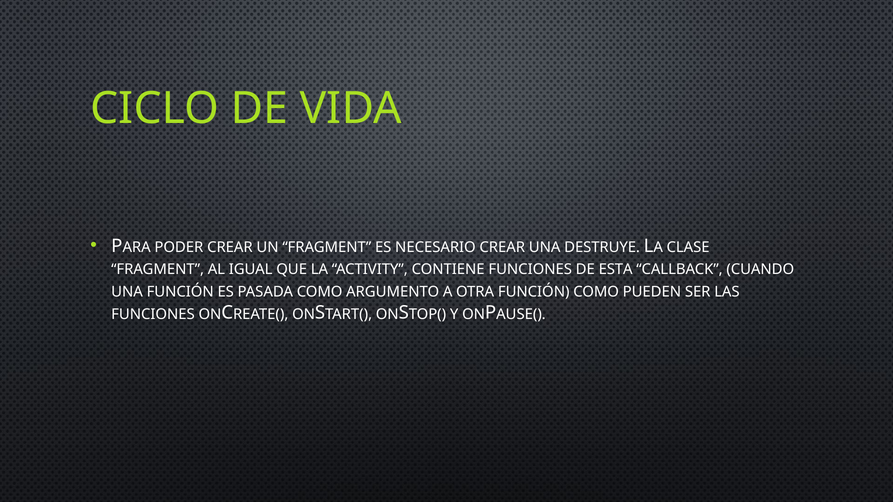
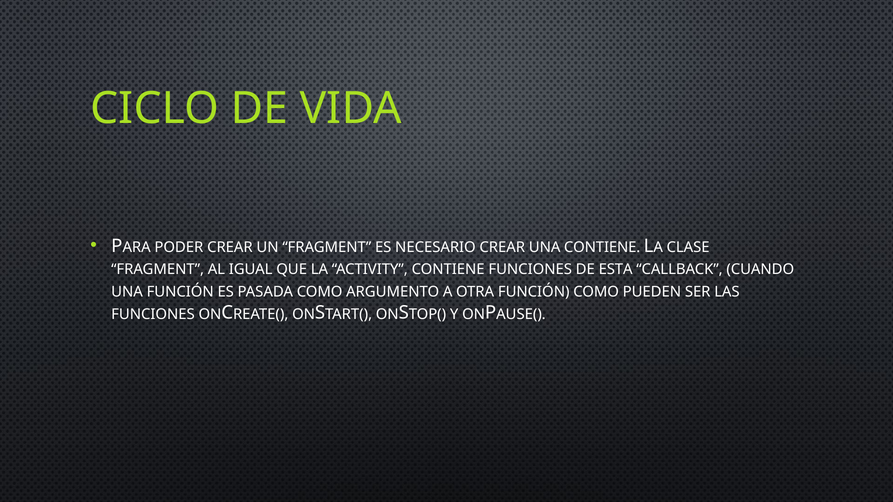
UNA DESTRUYE: DESTRUYE -> CONTIENE
